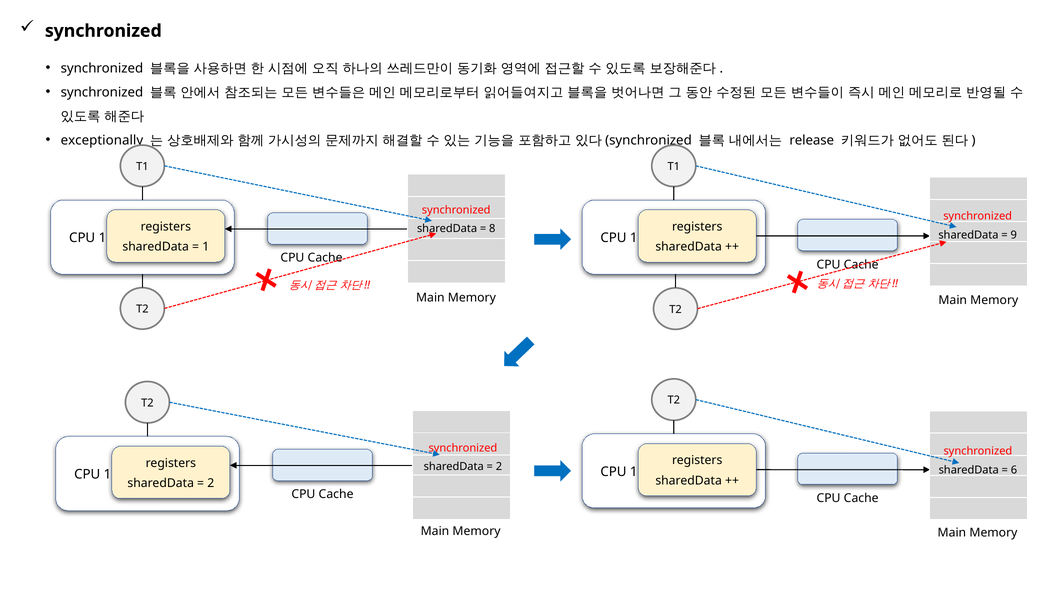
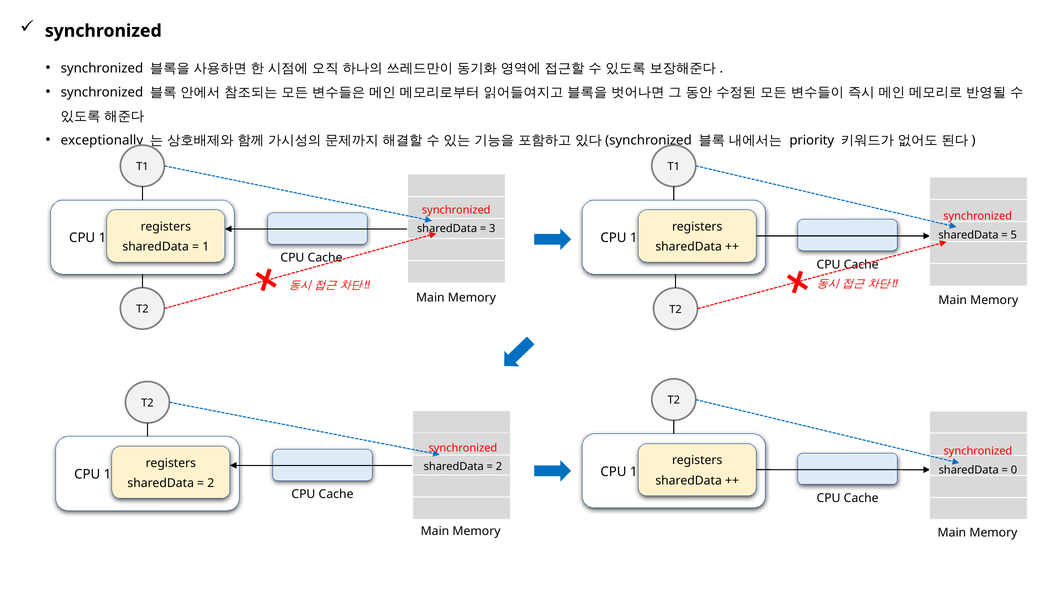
release: release -> priority
8: 8 -> 3
9: 9 -> 5
6: 6 -> 0
